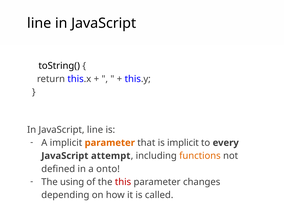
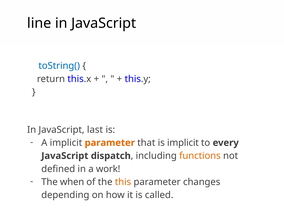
toString( colour: black -> blue
JavaScript line: line -> last
attempt: attempt -> dispatch
onto: onto -> work
using: using -> when
this colour: red -> orange
